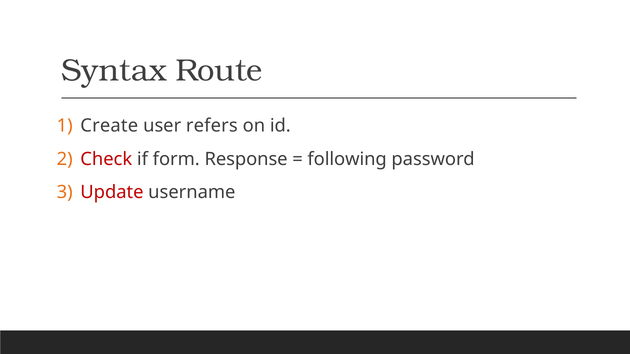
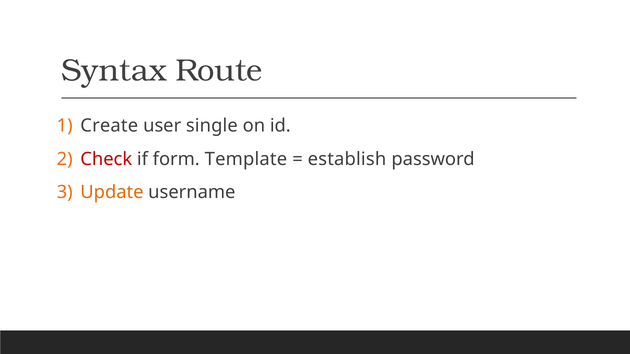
refers: refers -> single
Response: Response -> Template
following: following -> establish
Update colour: red -> orange
